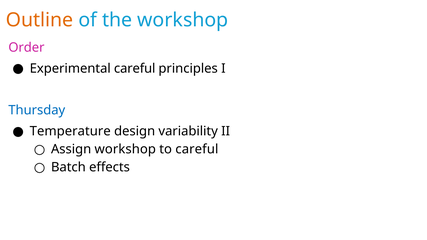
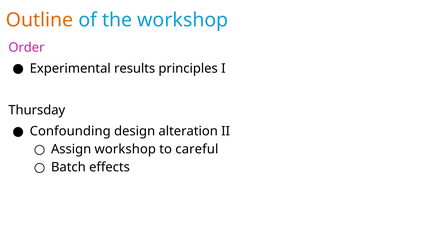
Experimental careful: careful -> results
Thursday colour: blue -> black
Temperature: Temperature -> Confounding
variability: variability -> alteration
